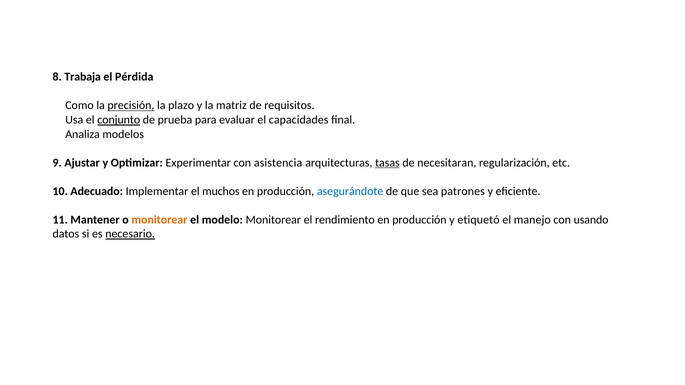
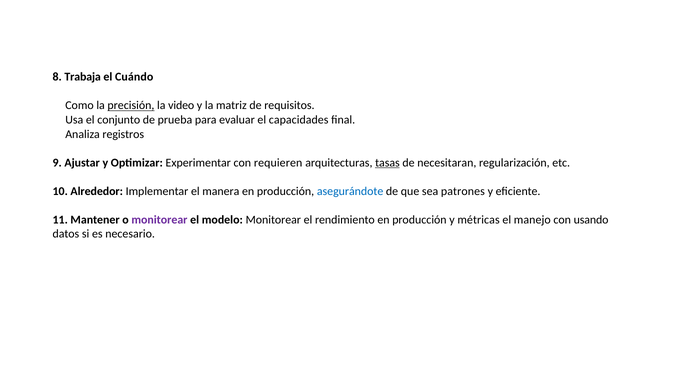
Pérdida: Pérdida -> Cuándo
plazo: plazo -> video
conjunto underline: present -> none
modelos: modelos -> registros
asistencia: asistencia -> requieren
Adecuado: Adecuado -> Alrededor
muchos: muchos -> manera
monitorear at (159, 220) colour: orange -> purple
etiquetó: etiquetó -> métricas
necesario underline: present -> none
